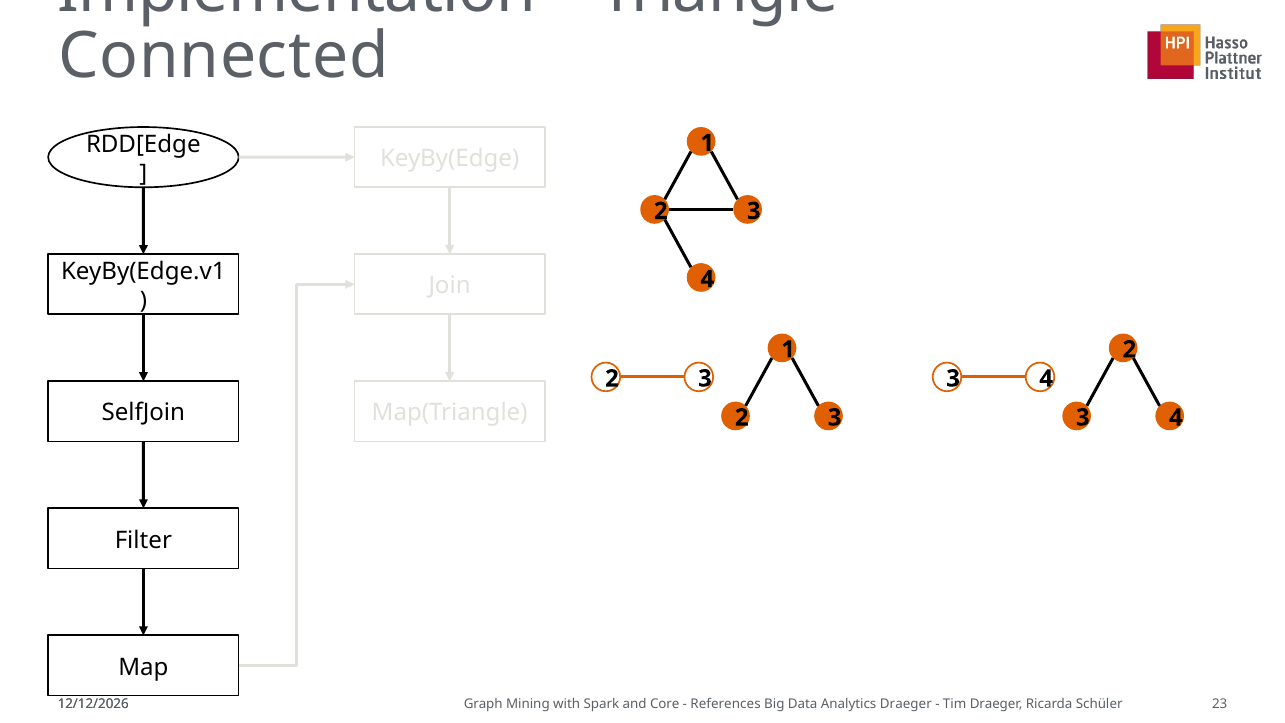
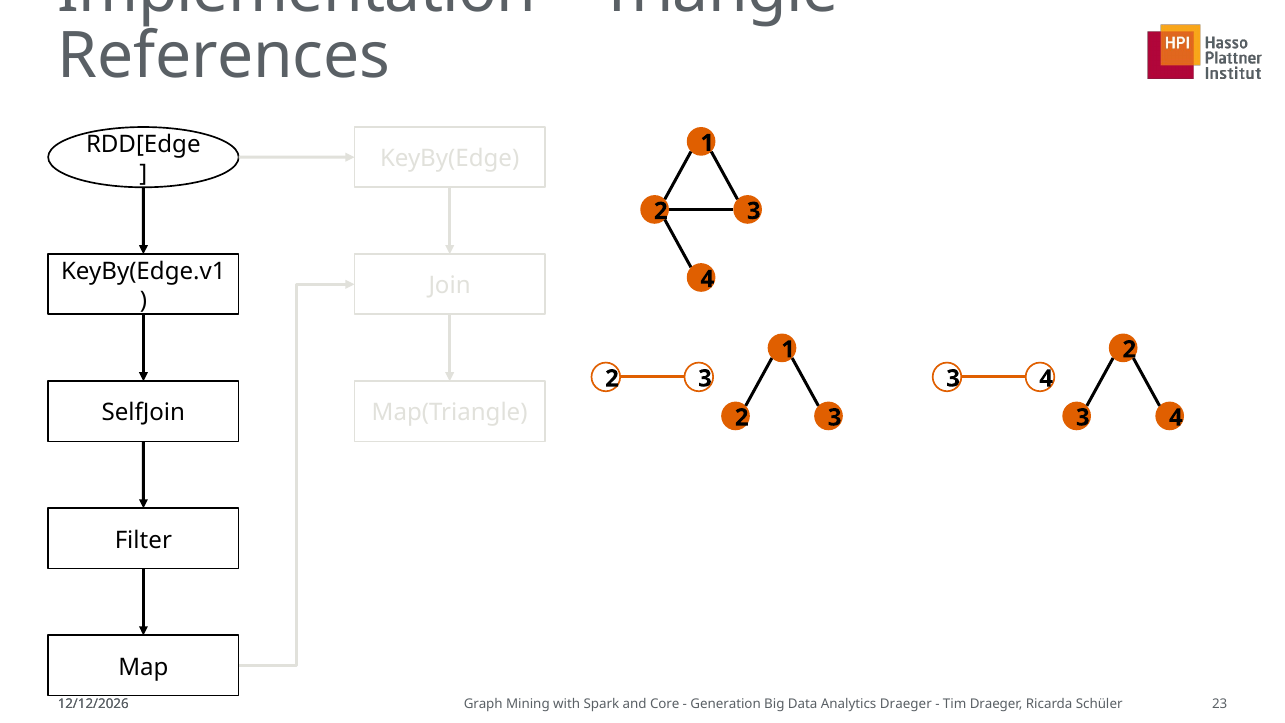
Connected: Connected -> References
References: References -> Generation
